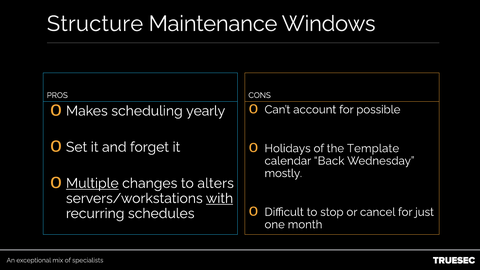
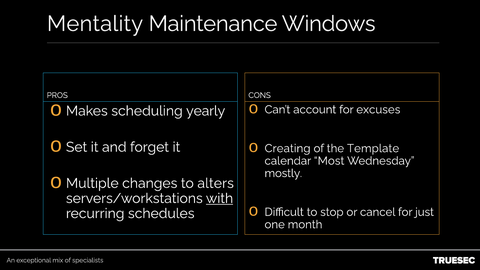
Structure: Structure -> Mentality
possible: possible -> excuses
Holidays: Holidays -> Creating
Back: Back -> Most
Multiple underline: present -> none
